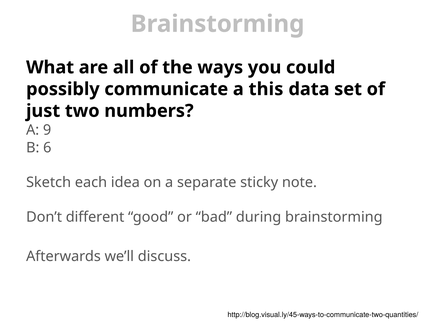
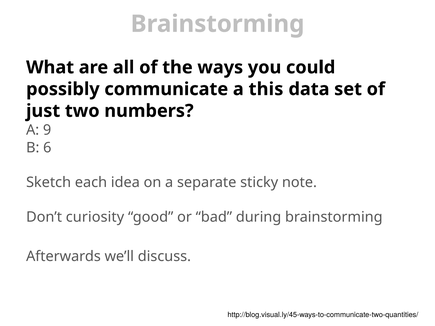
different: different -> curiosity
